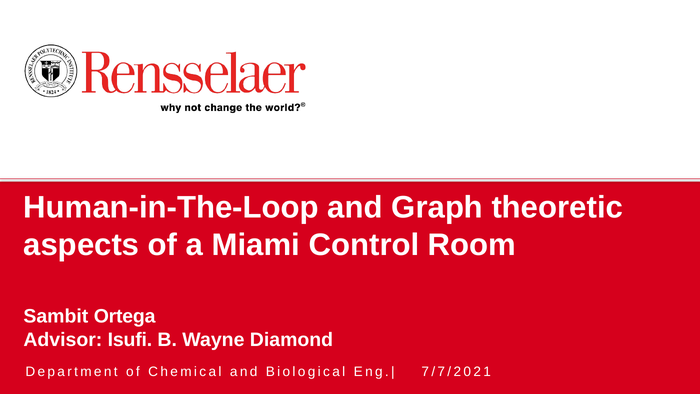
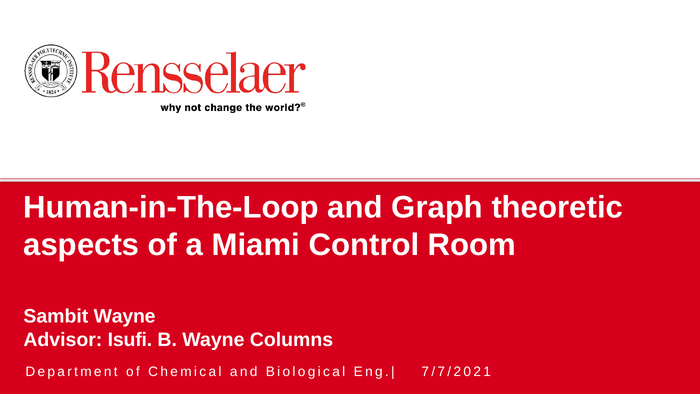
Sambit Ortega: Ortega -> Wayne
Diamond: Diamond -> Columns
